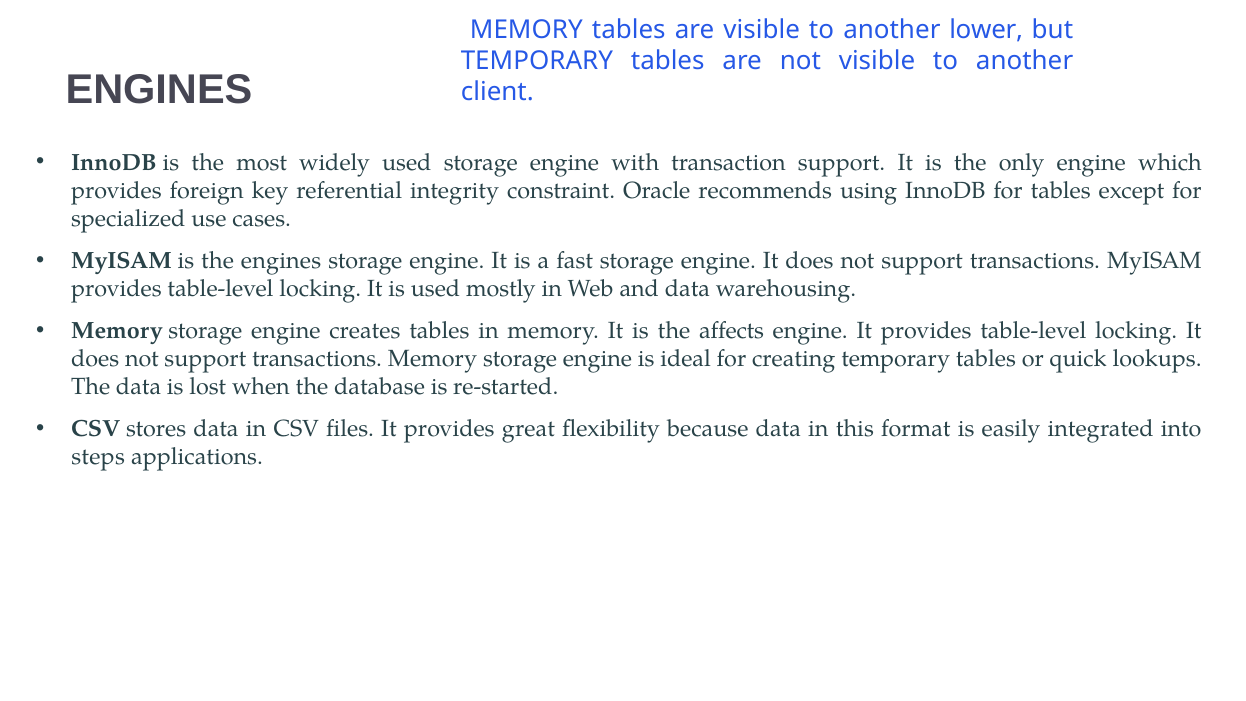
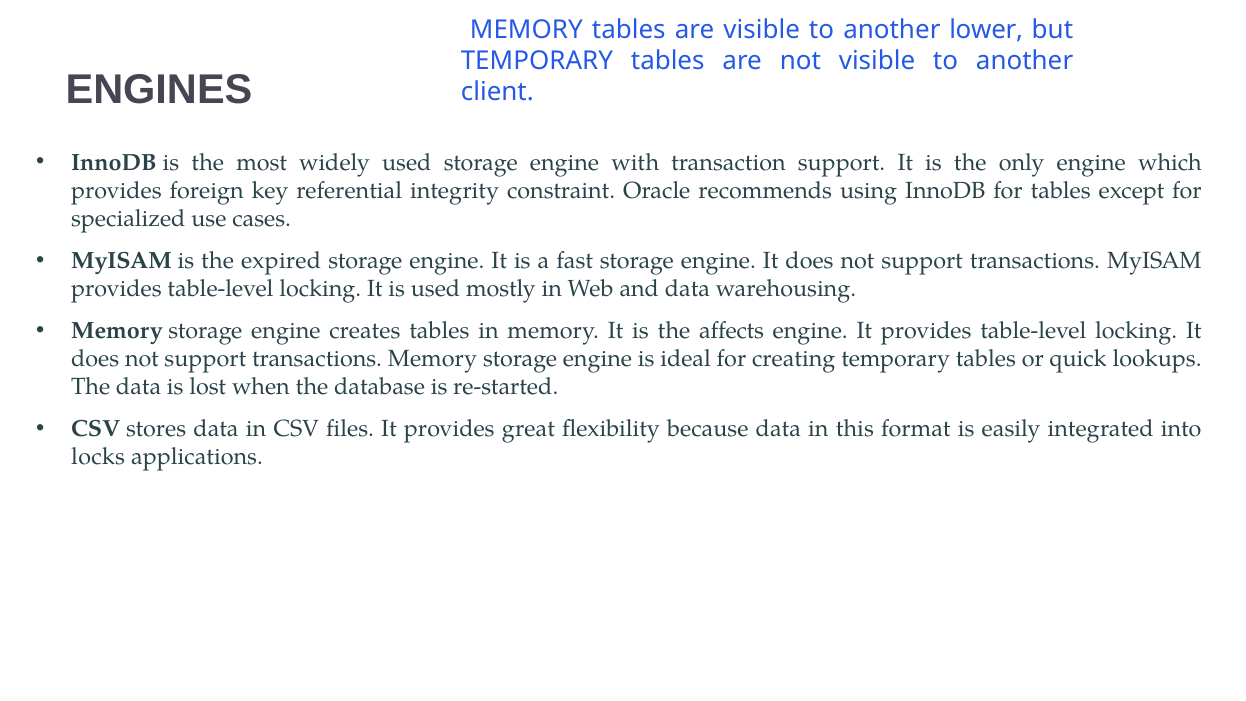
the engines: engines -> expired
steps: steps -> locks
